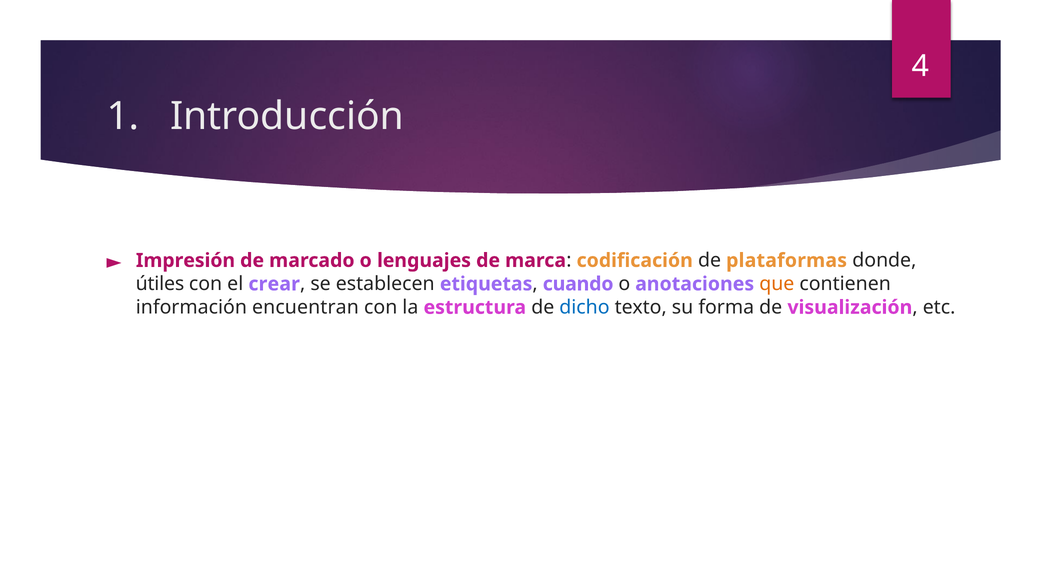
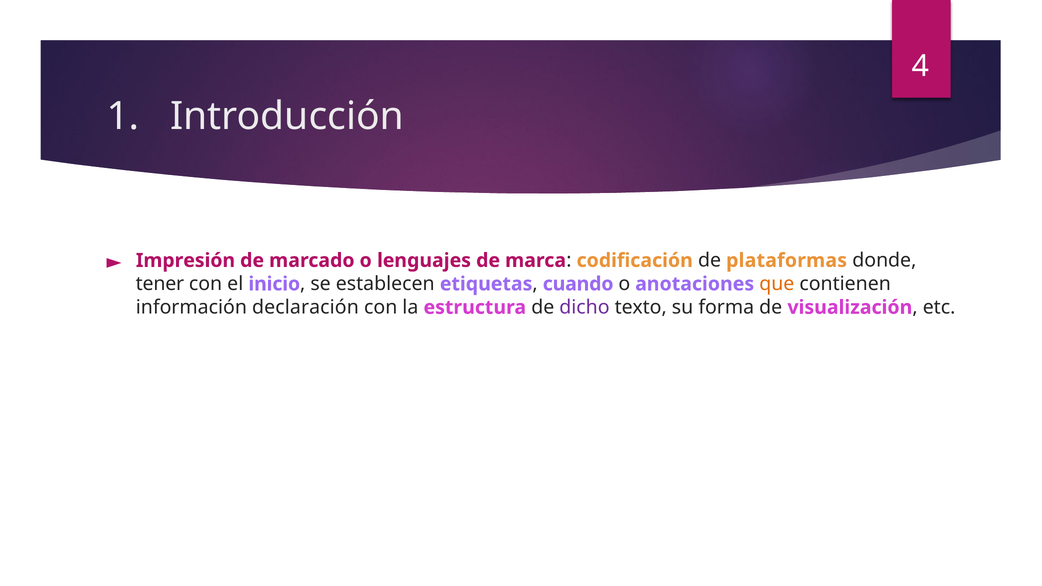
útiles: útiles -> tener
crear: crear -> inicio
encuentran: encuentran -> declaración
dicho colour: blue -> purple
